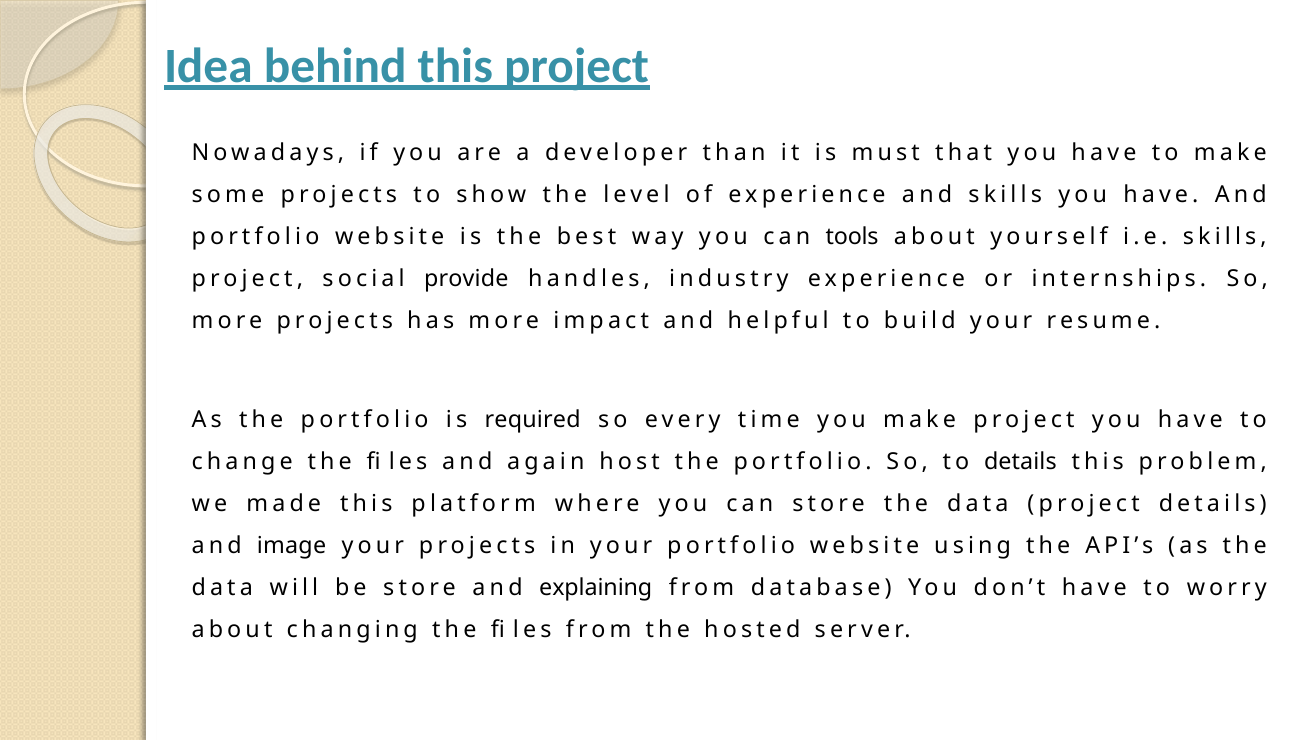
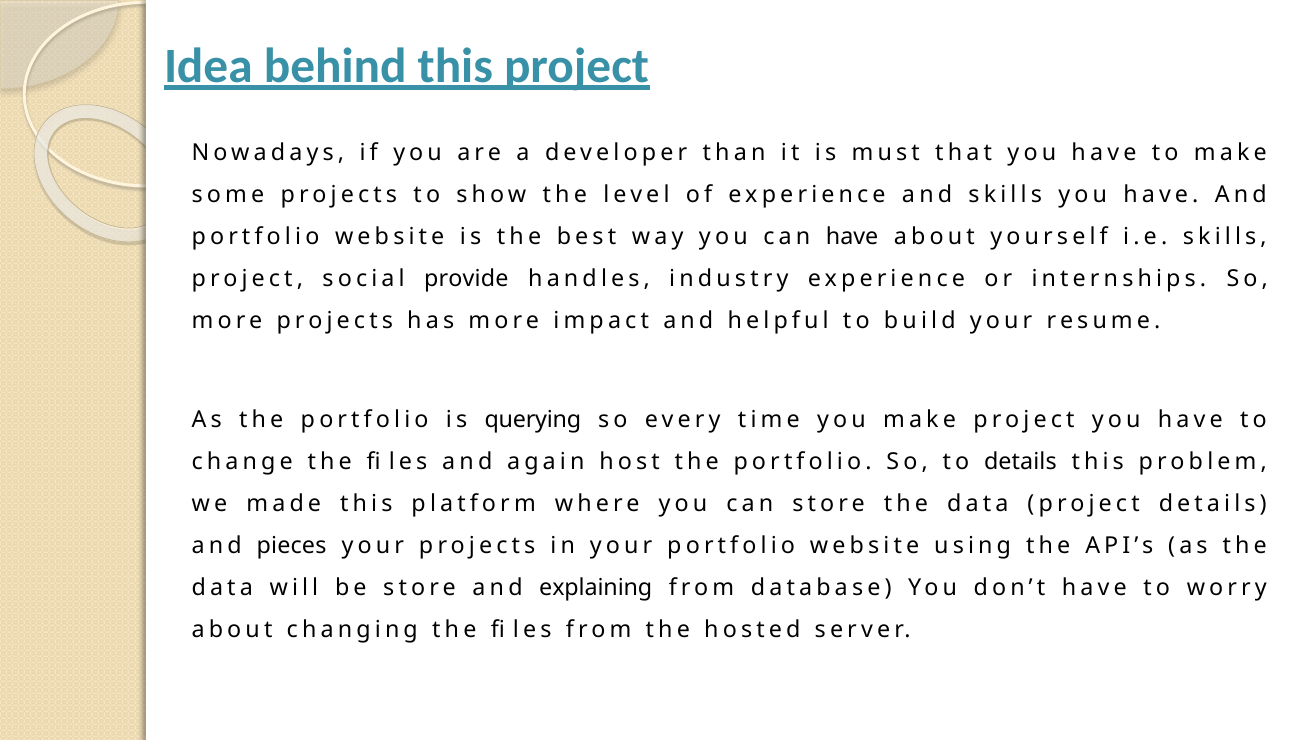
can tools: tools -> have
required: required -> querying
image: image -> pieces
